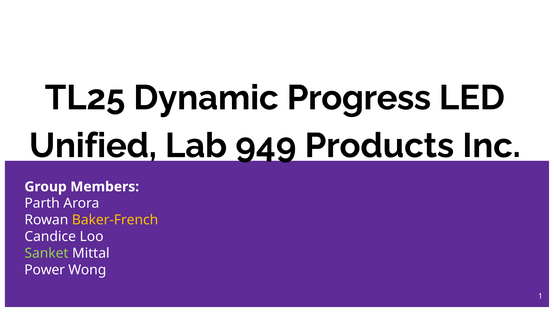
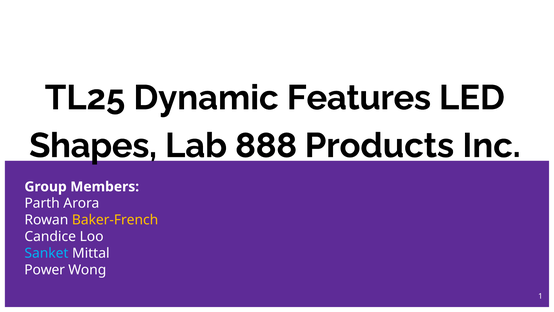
Progress: Progress -> Features
Unified: Unified -> Shapes
949: 949 -> 888
Sanket colour: light green -> light blue
